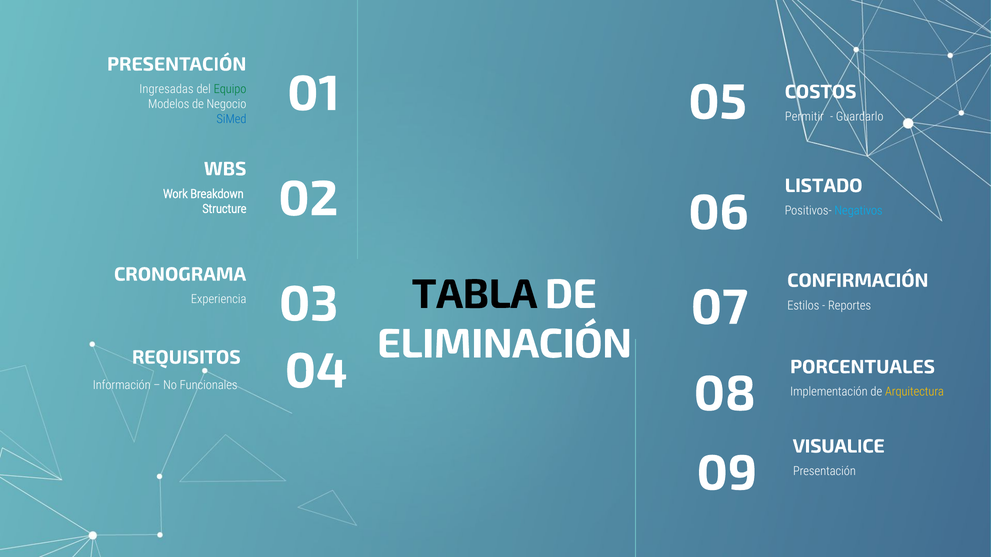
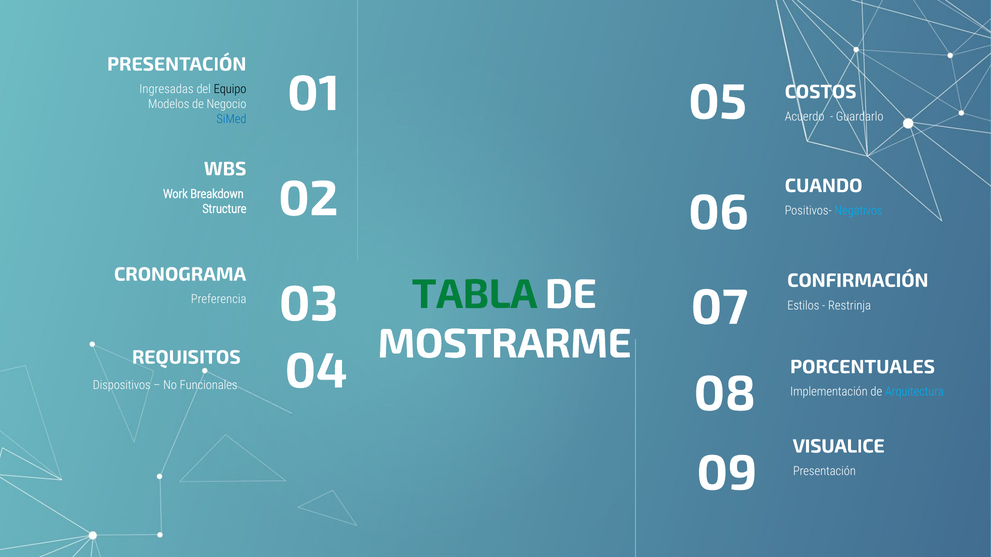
Equipo colour: green -> black
Permitir: Permitir -> Acuerdo
LISTADO: LISTADO -> CUANDO
TABLA colour: black -> green
Experiencia: Experiencia -> Preferencia
Reportes: Reportes -> Restrinja
ELIMINACIÓN: ELIMINACIÓN -> MOSTRARME
Información: Información -> Dispositivos
Arquitectura colour: yellow -> light blue
